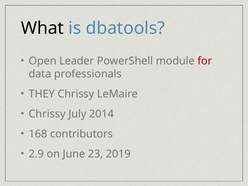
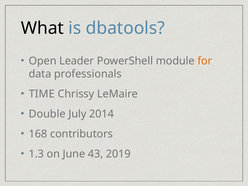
for colour: red -> orange
THEY: THEY -> TIME
Chrissy at (47, 114): Chrissy -> Double
2.9: 2.9 -> 1.3
23: 23 -> 43
